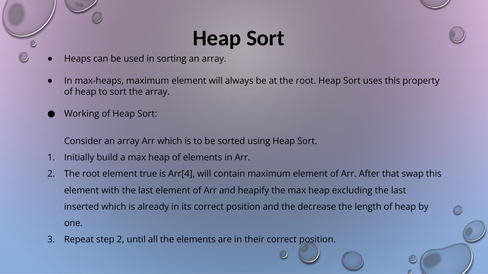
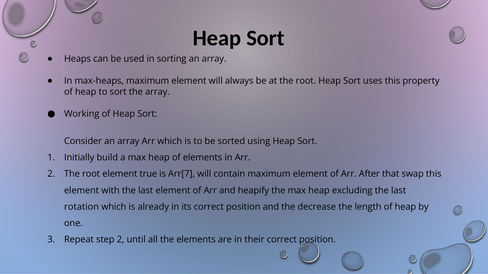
Arr[4: Arr[4 -> Arr[7
inserted: inserted -> rotation
